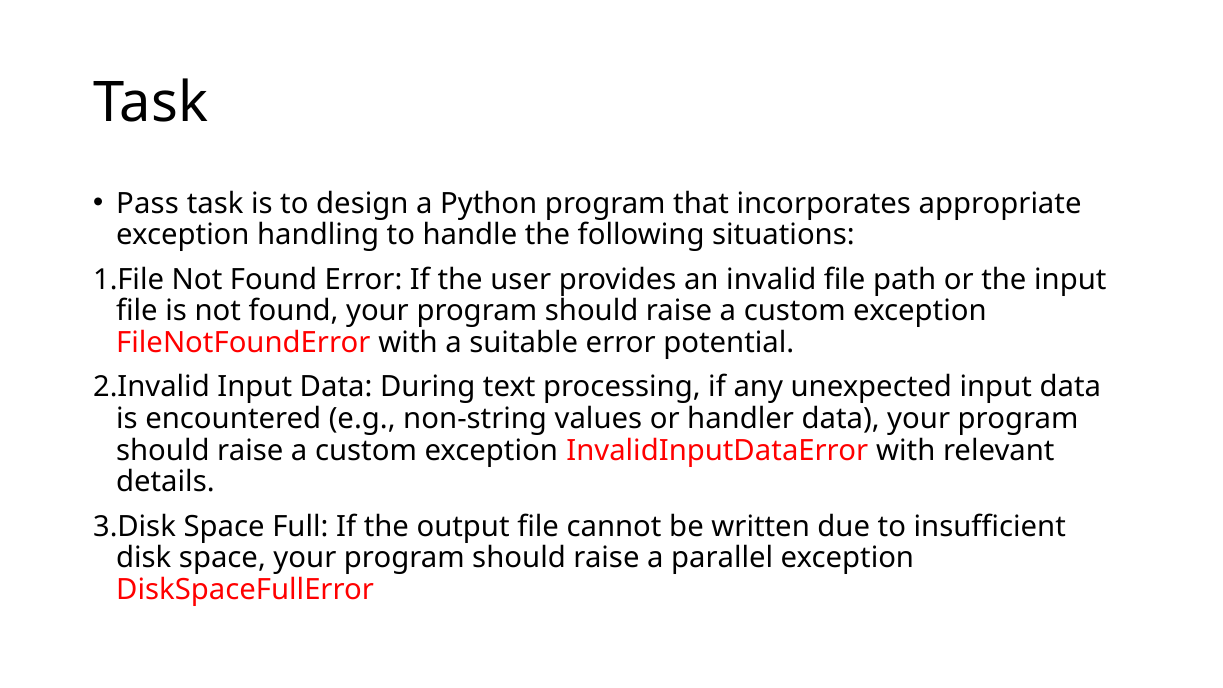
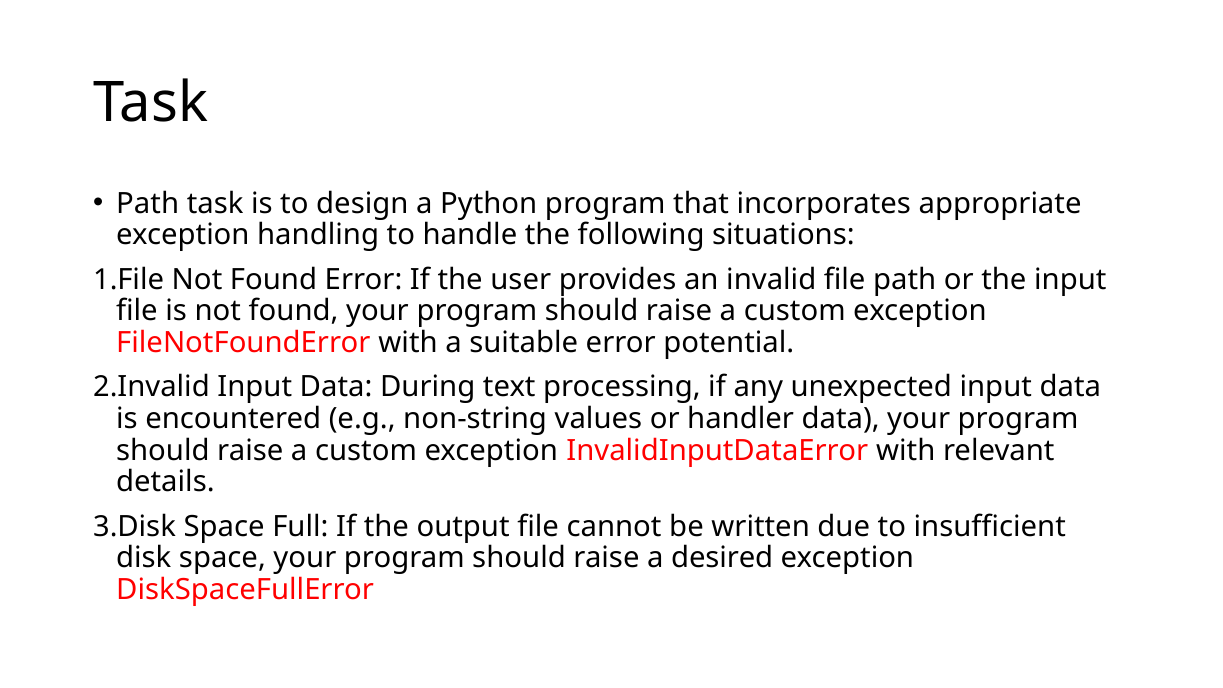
Pass at (148, 203): Pass -> Path
parallel: parallel -> desired
